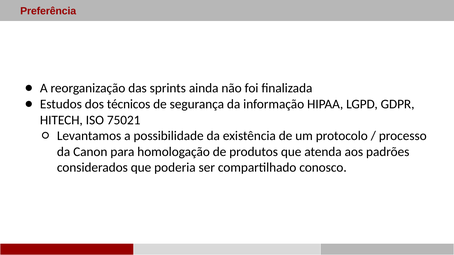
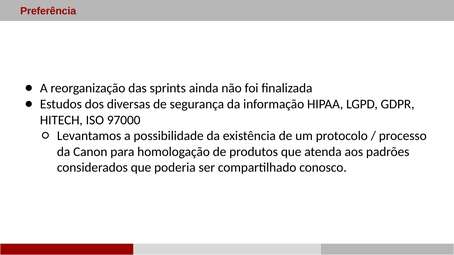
técnicos: técnicos -> diversas
75021: 75021 -> 97000
